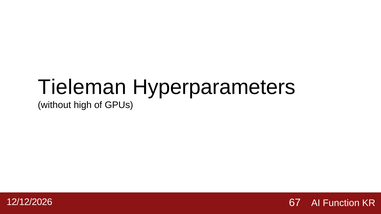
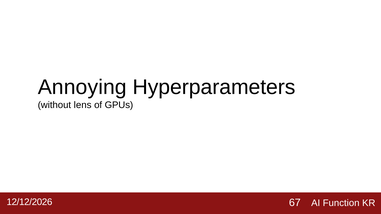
Tieleman: Tieleman -> Annoying
high: high -> lens
